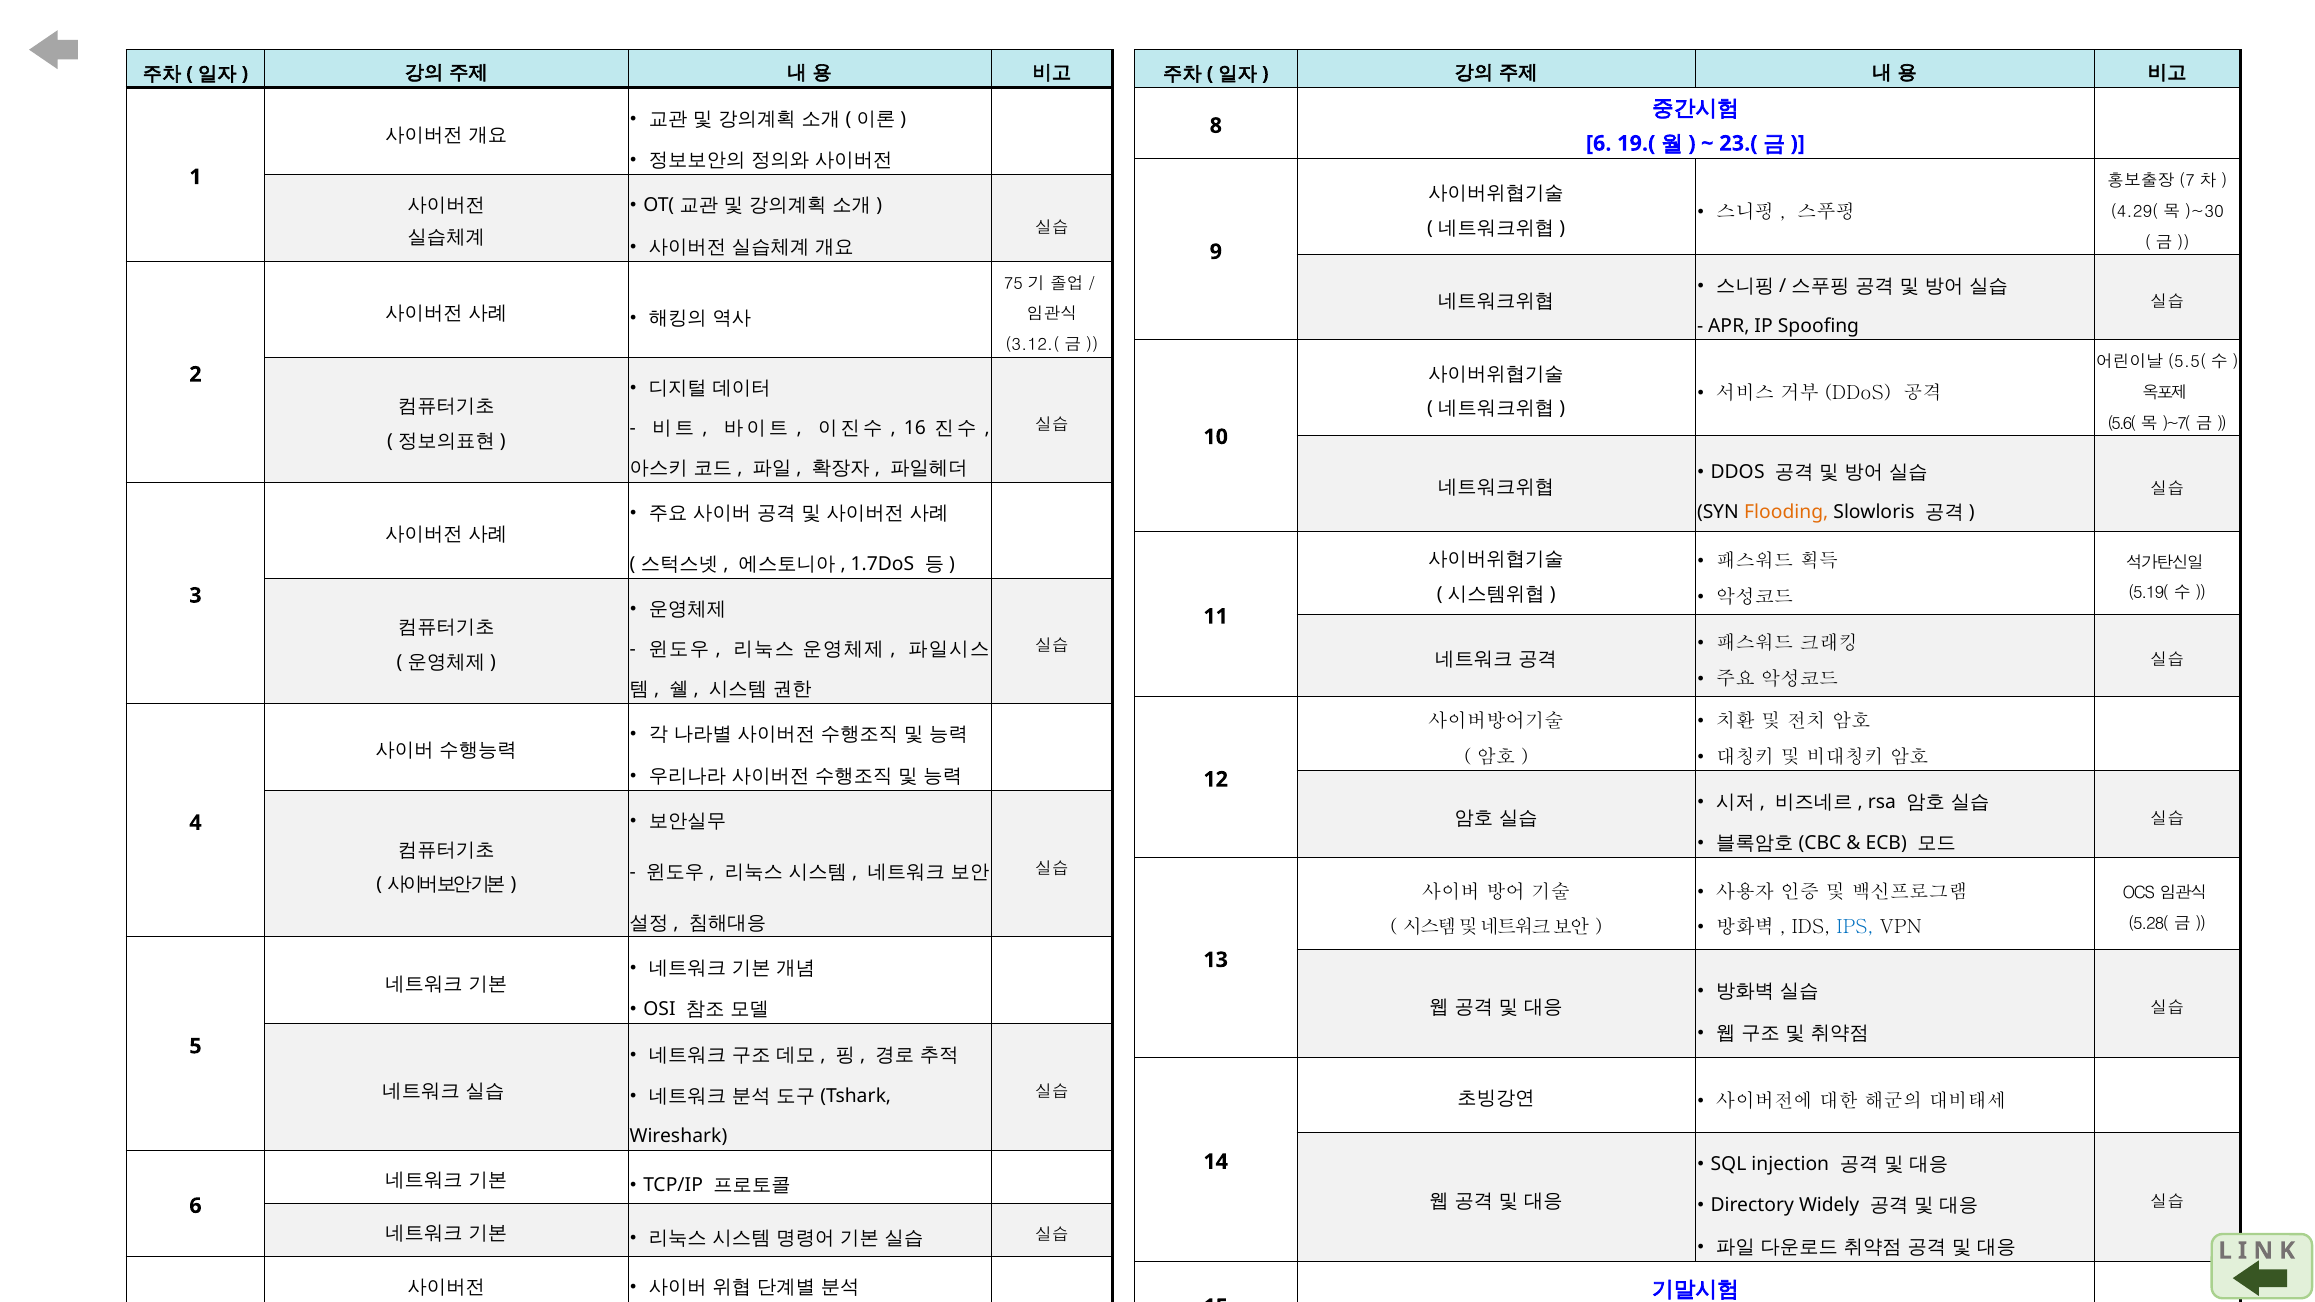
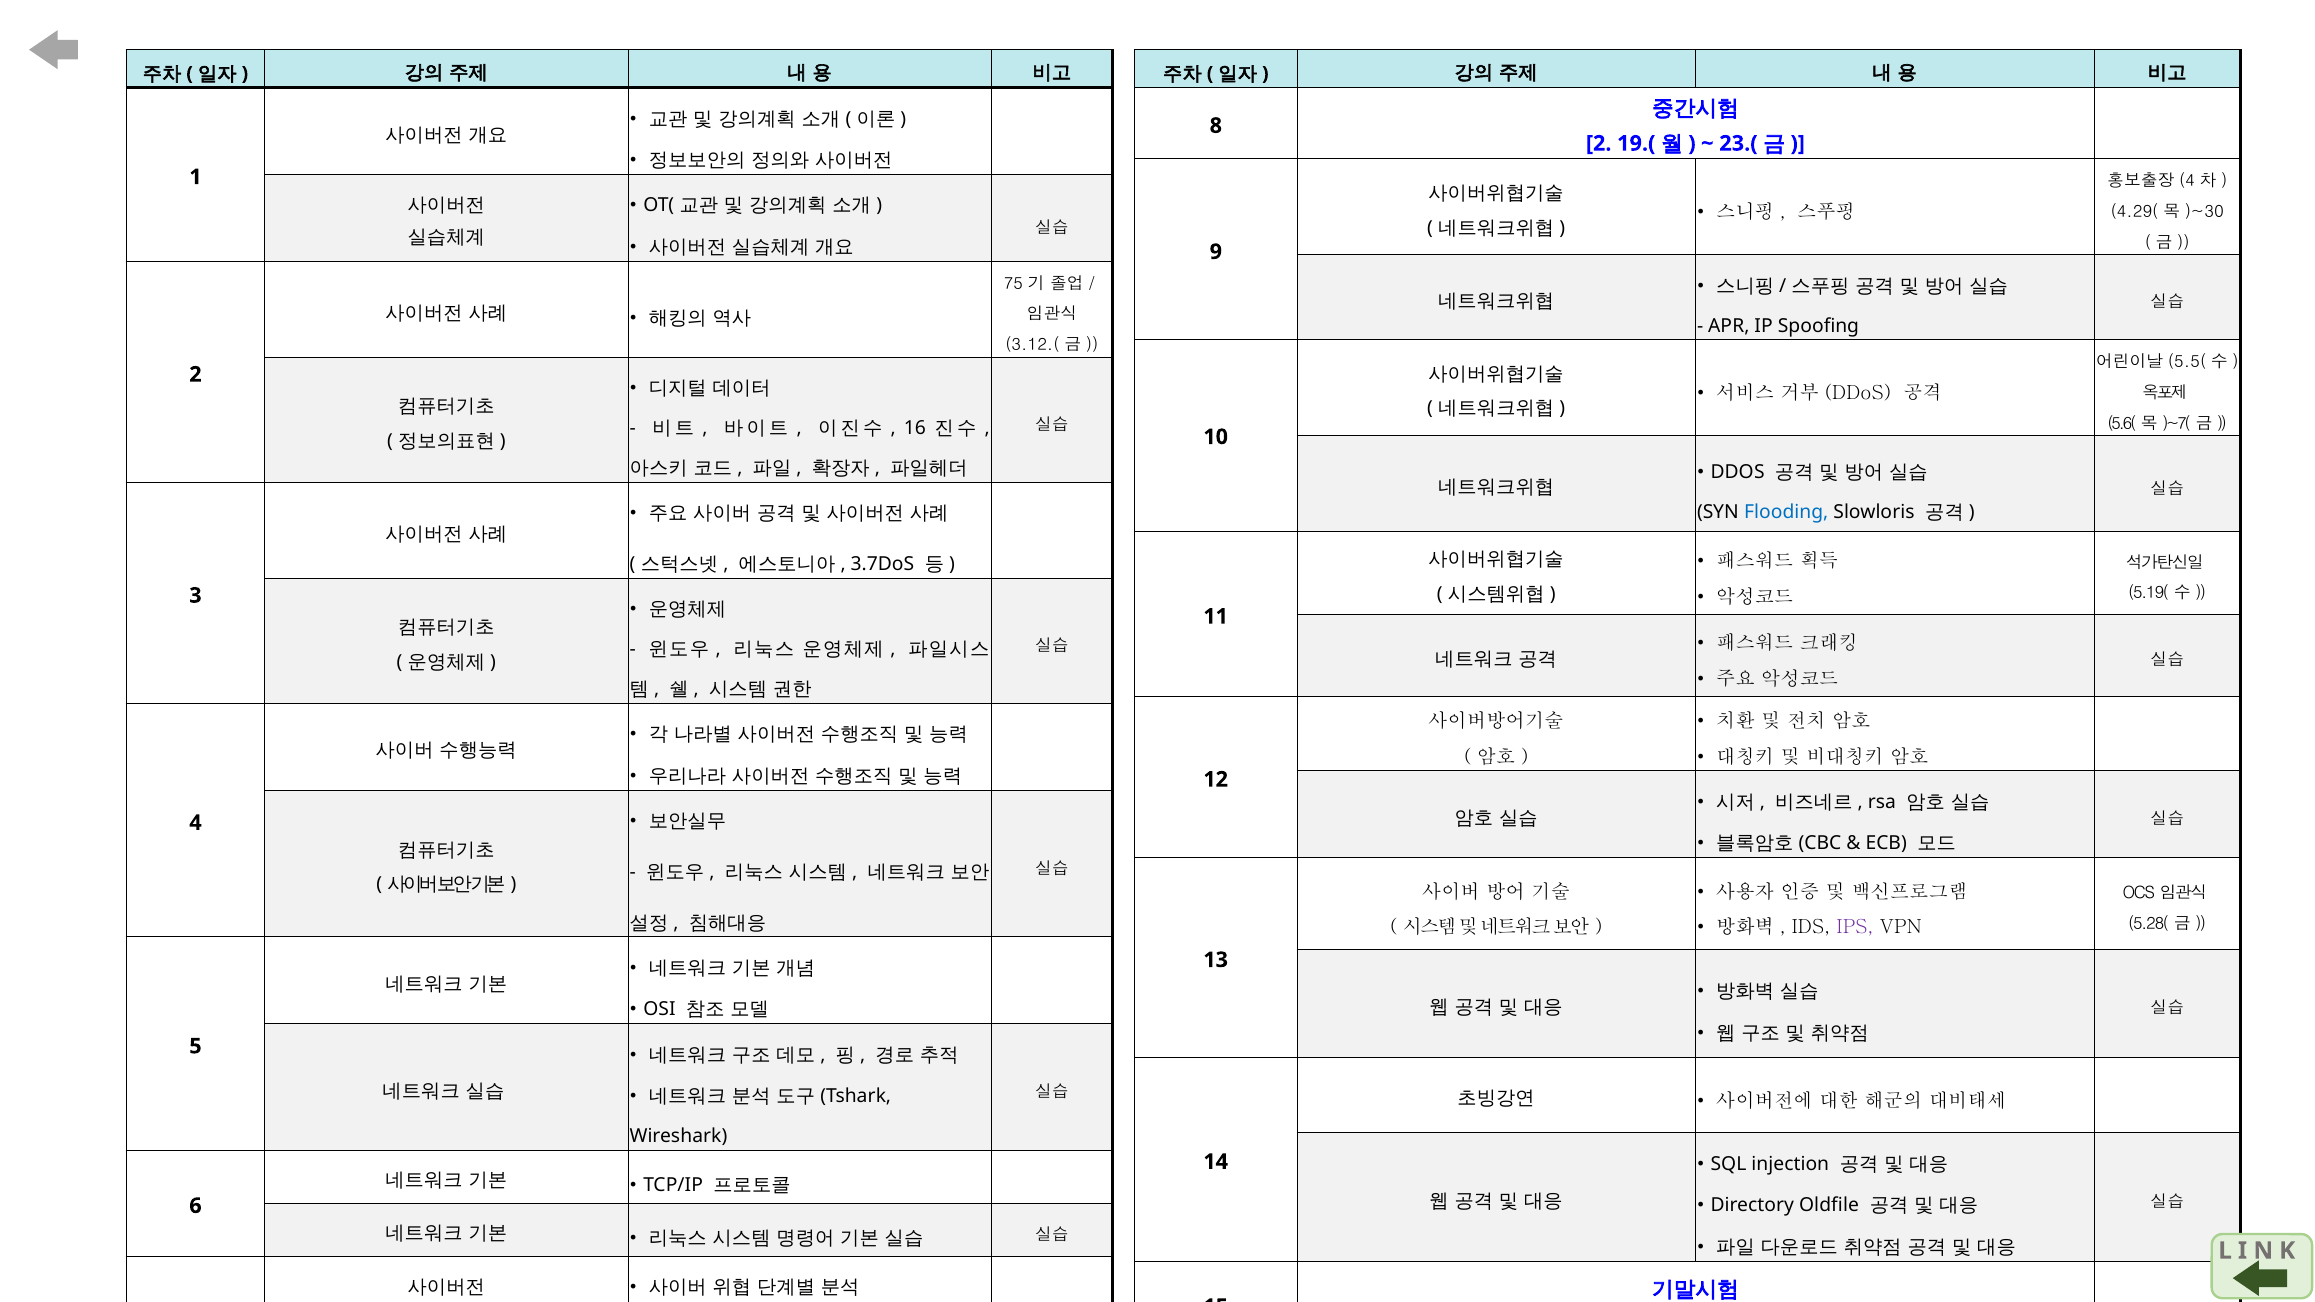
6 at (1599, 143): 6 -> 2
7 at (2187, 181): 7 -> 4
Flooding colour: orange -> blue
1.7DoS: 1.7DoS -> 3.7DoS
IPS colour: blue -> purple
Widely: Widely -> Oldfile
